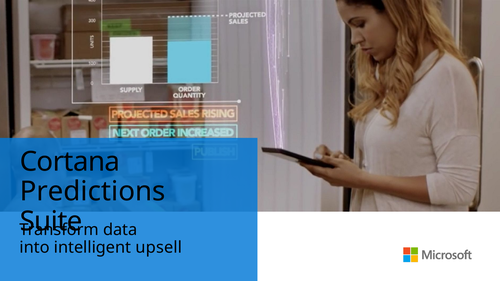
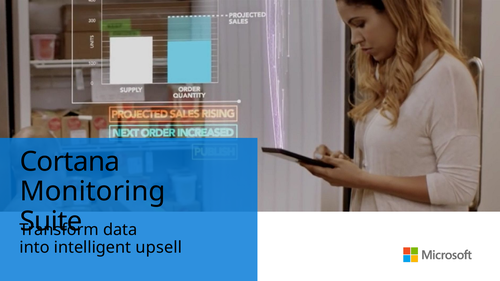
Predictions: Predictions -> Monitoring
